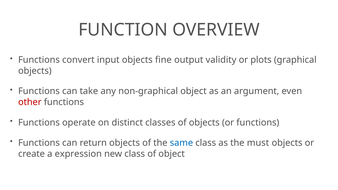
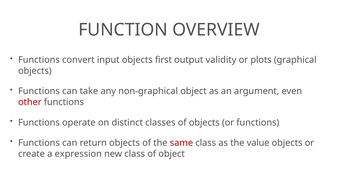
fine: fine -> first
same colour: blue -> red
must: must -> value
